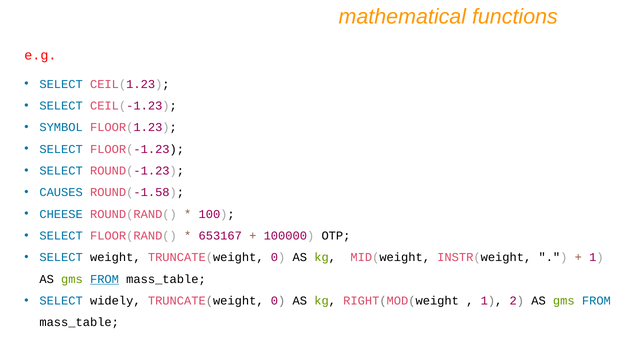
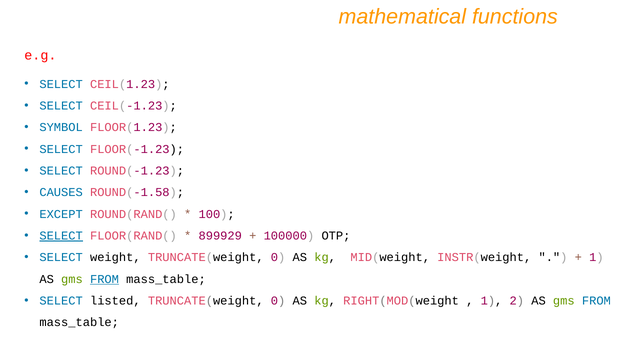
CHEESE: CHEESE -> EXCEPT
SELECT at (61, 236) underline: none -> present
653167: 653167 -> 899929
widely: widely -> listed
